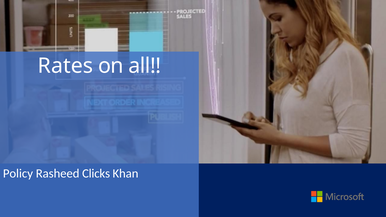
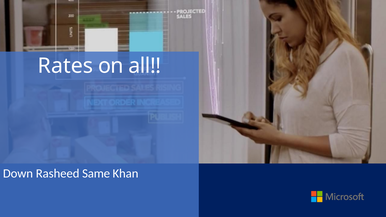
Policy: Policy -> Down
Clicks: Clicks -> Same
